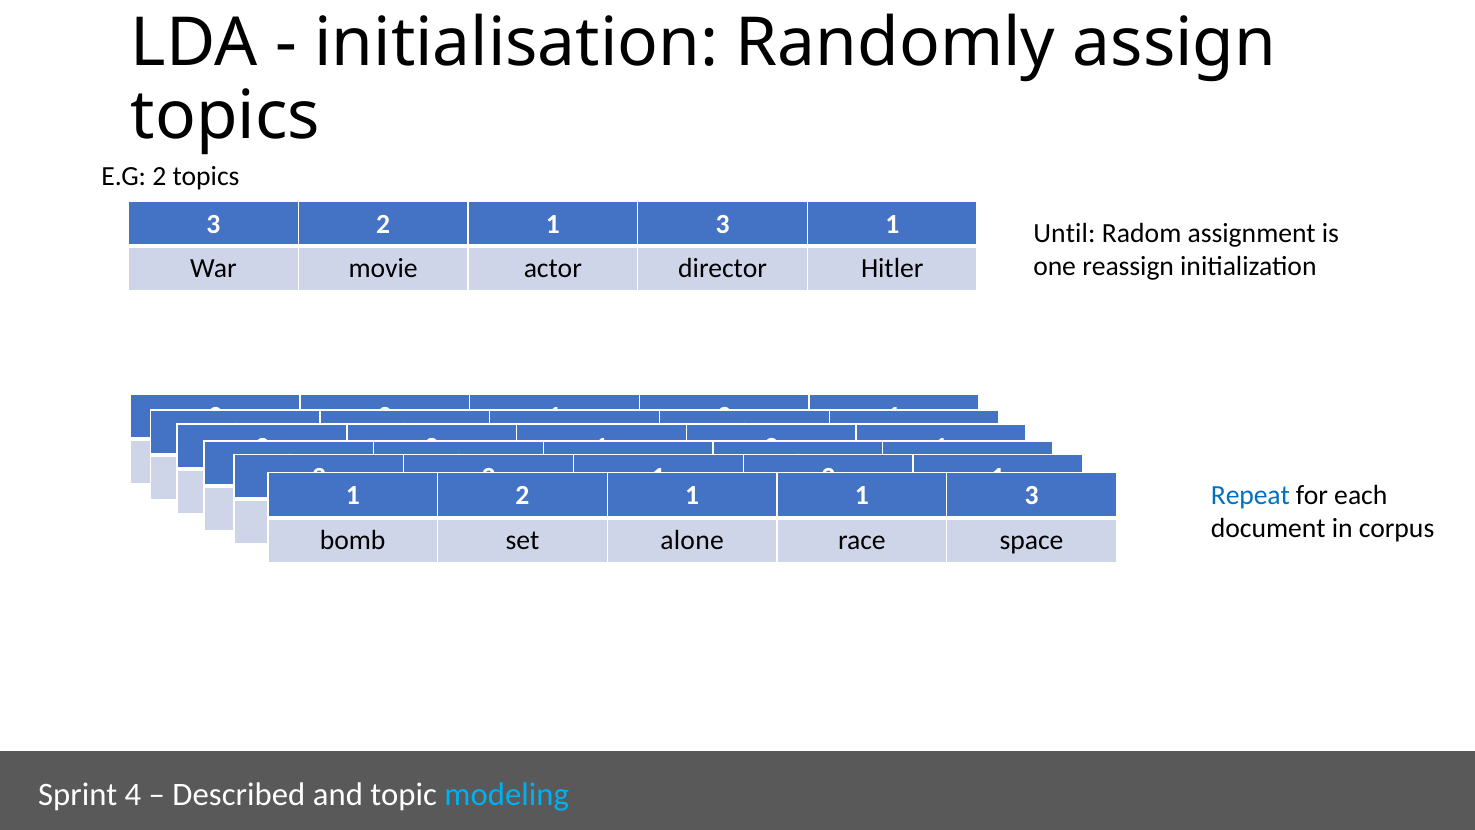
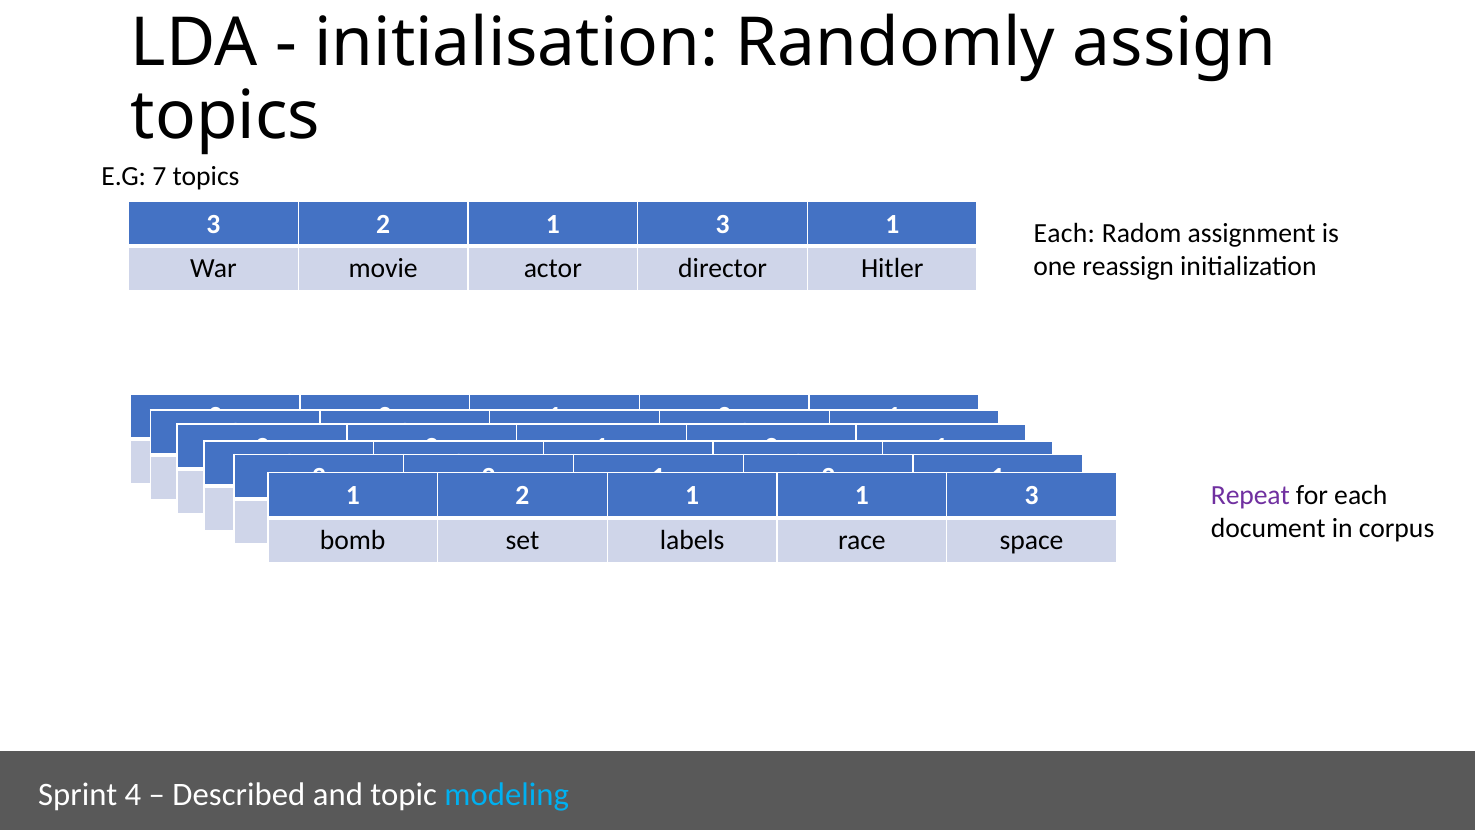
E.G 2: 2 -> 7
Until at (1064, 233): Until -> Each
Repeat colour: blue -> purple
alone: alone -> labels
